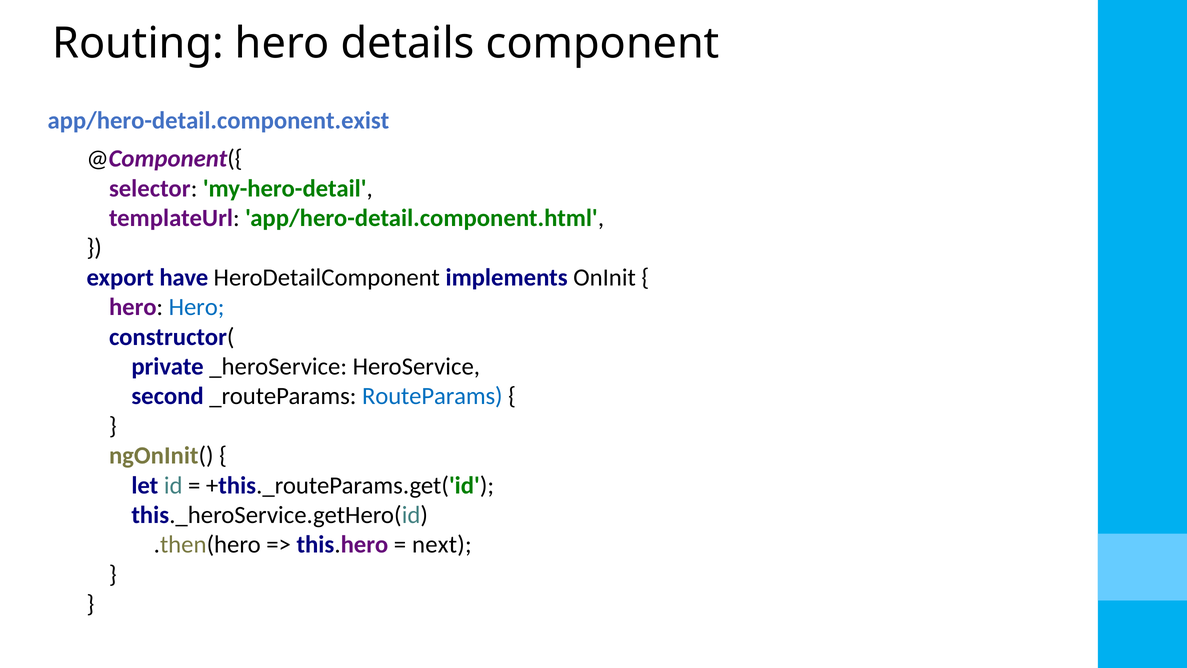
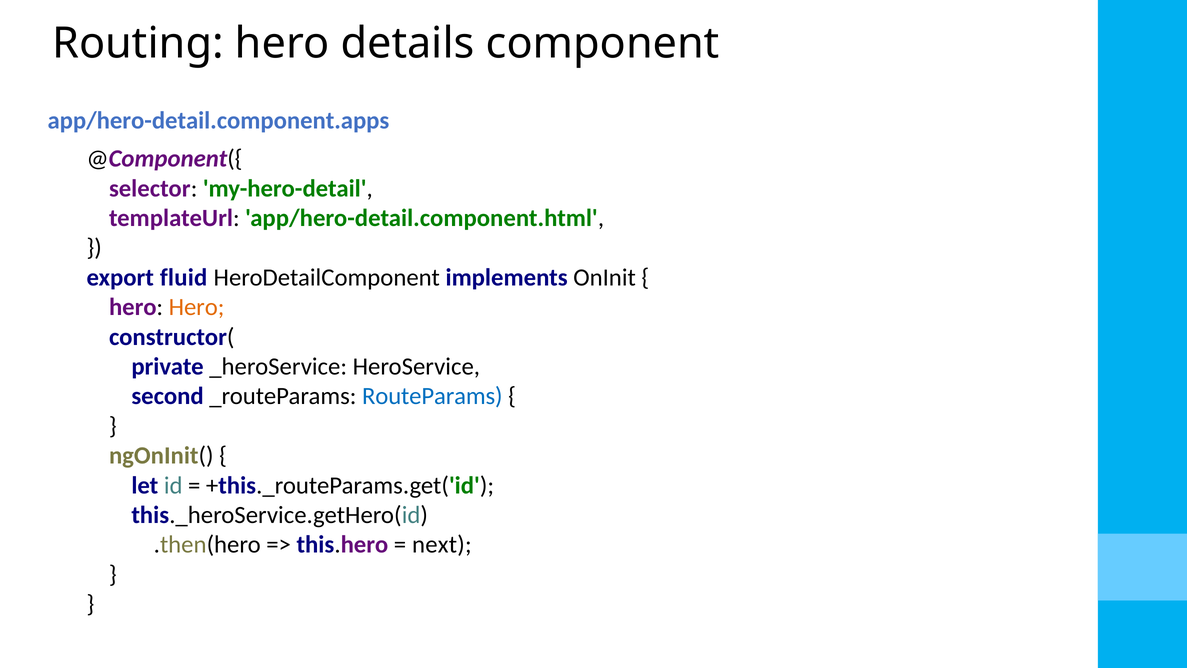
app/hero-detail.component.exist: app/hero-detail.component.exist -> app/hero-detail.component.apps
have: have -> fluid
Hero at (197, 307) colour: blue -> orange
